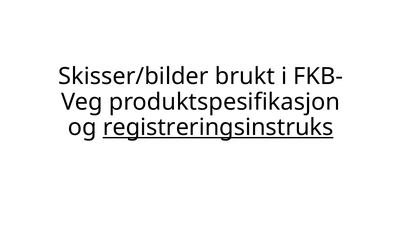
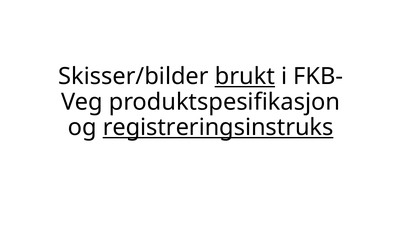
brukt underline: none -> present
